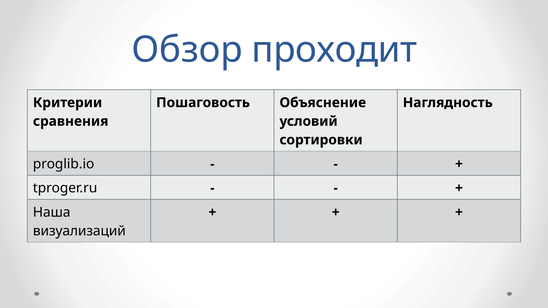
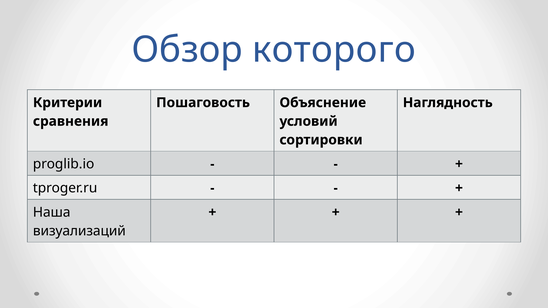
проходит: проходит -> которого
